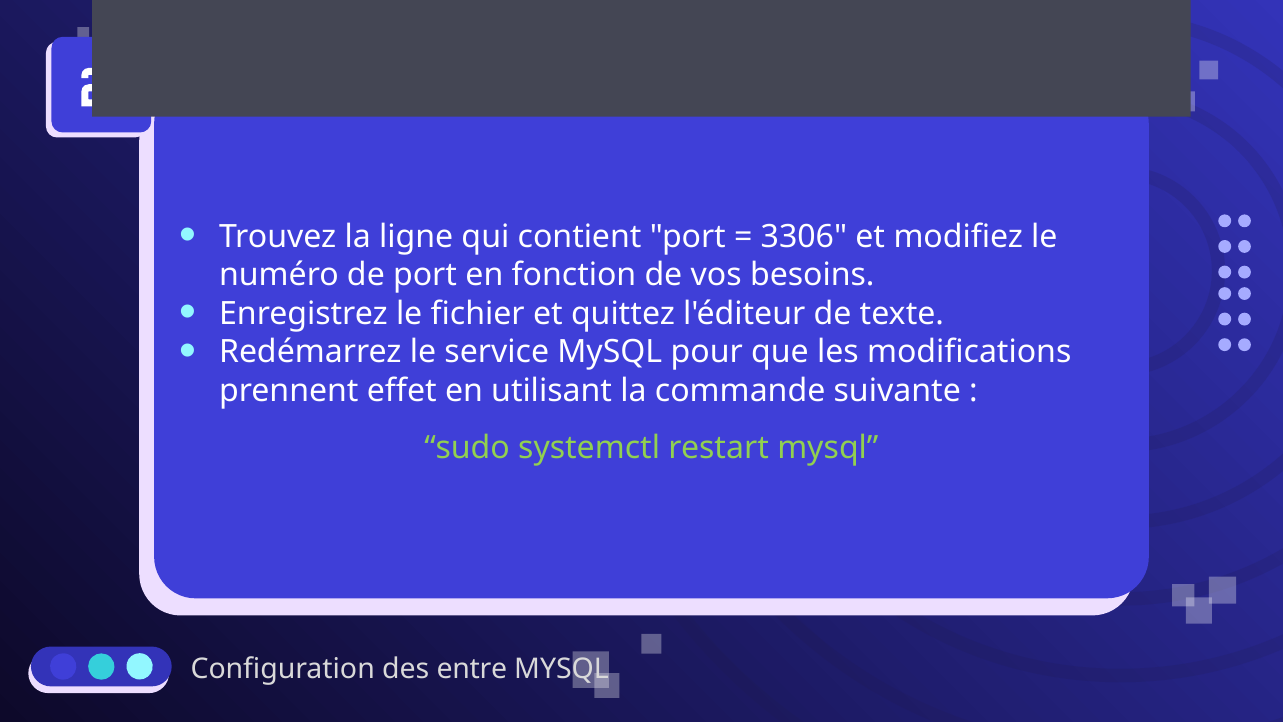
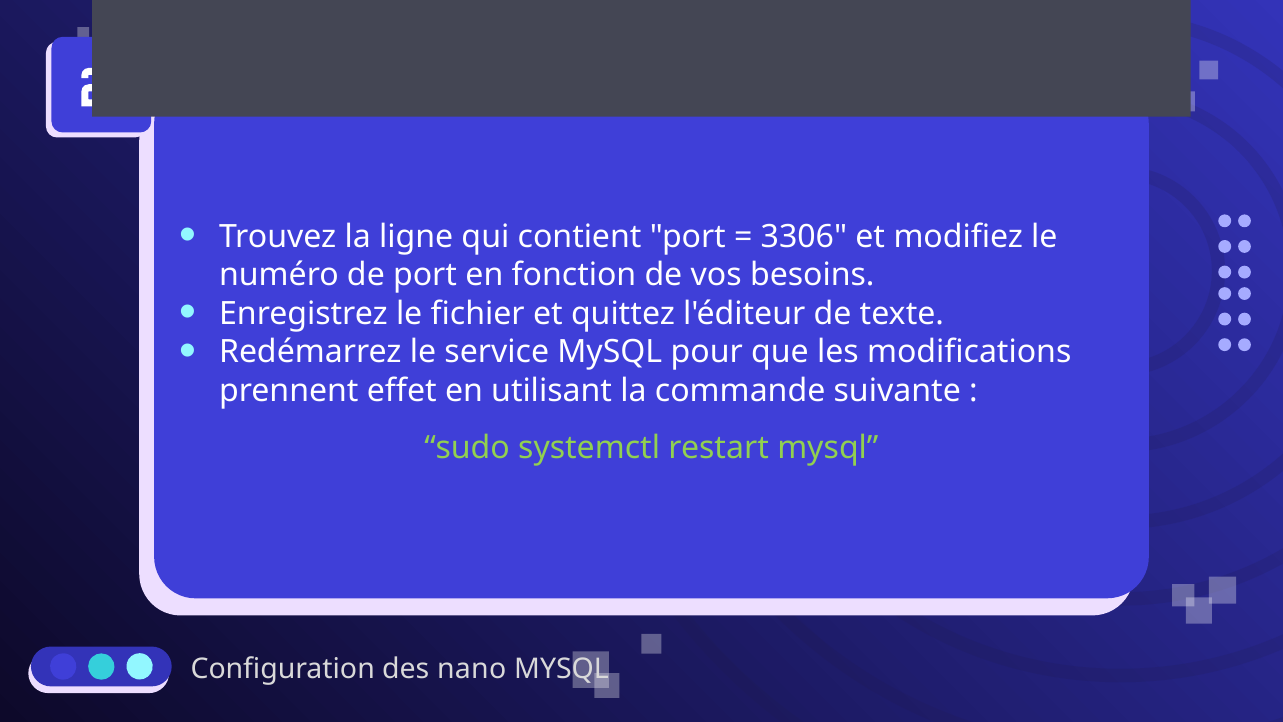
entre: entre -> nano
